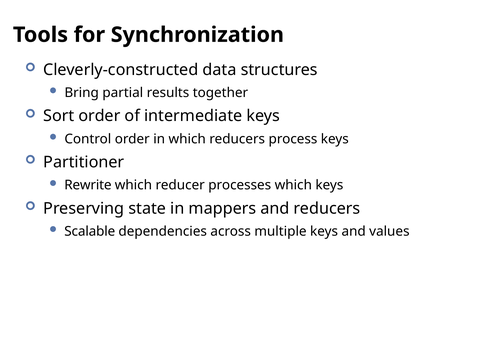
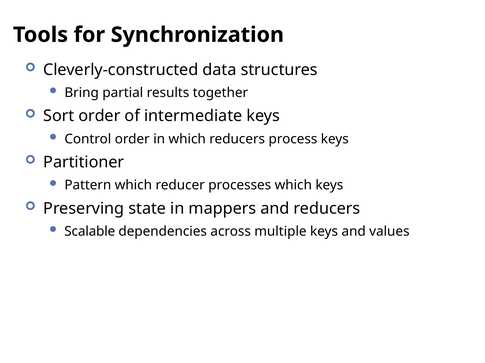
Rewrite: Rewrite -> Pattern
